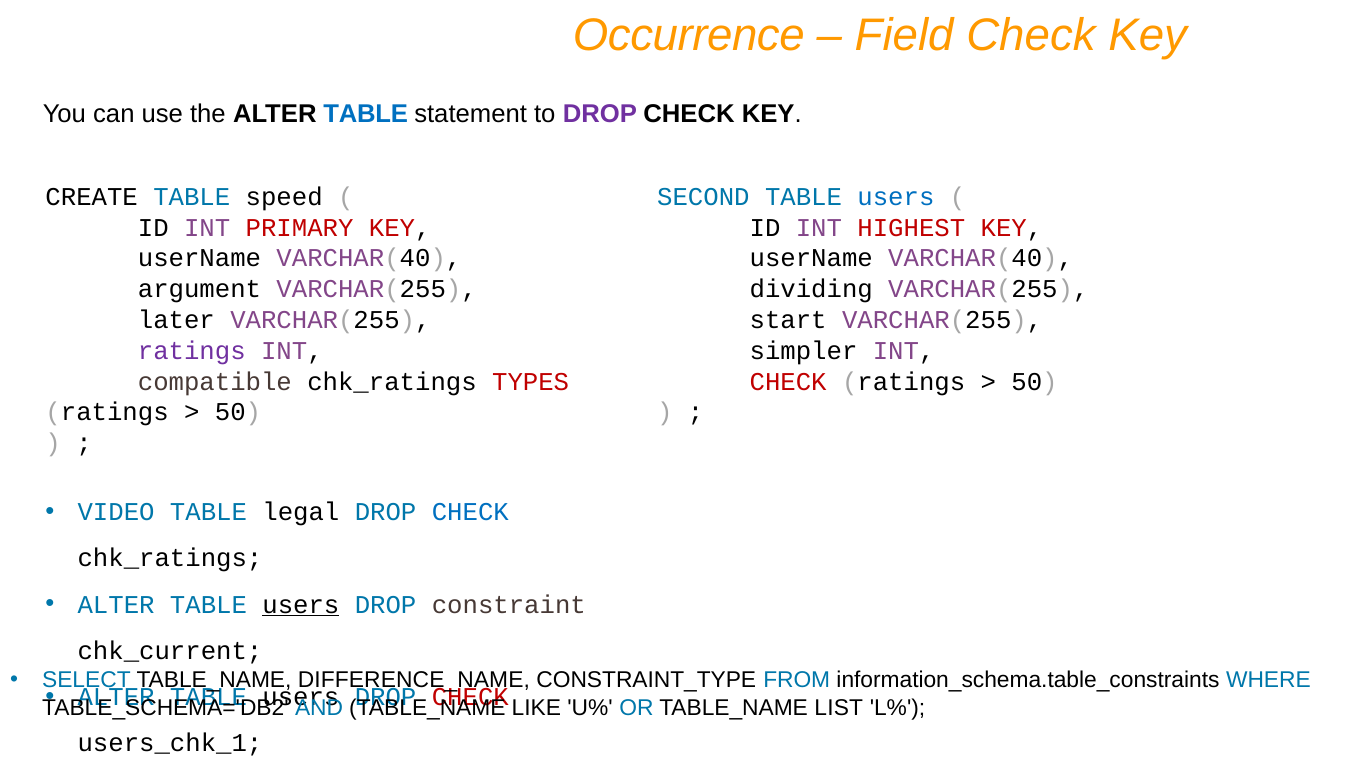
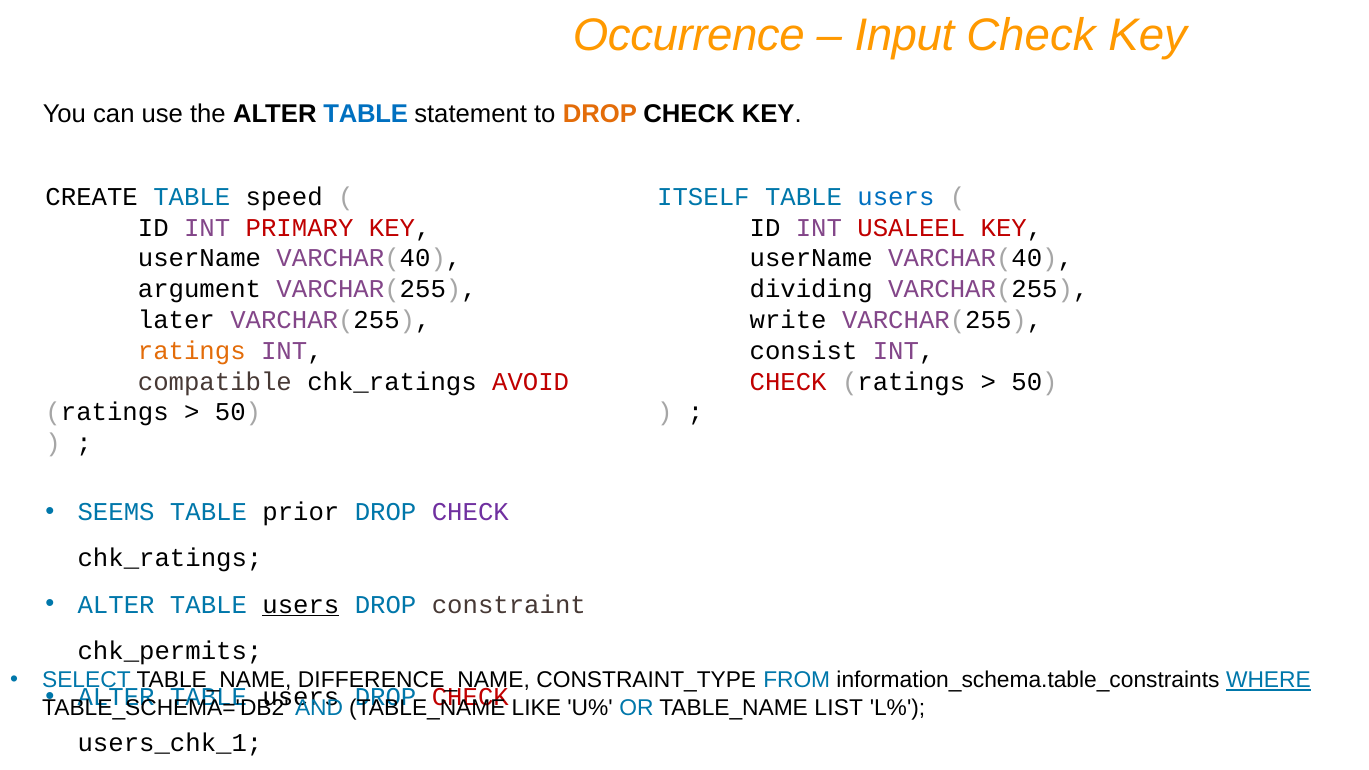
Field: Field -> Input
DROP at (600, 114) colour: purple -> orange
SECOND: SECOND -> ITSELF
HIGHEST: HIGHEST -> USALEEL
start: start -> write
ratings at (192, 351) colour: purple -> orange
simpler: simpler -> consist
TYPES: TYPES -> AVOID
VIDEO: VIDEO -> SEEMS
legal: legal -> prior
CHECK at (470, 512) colour: blue -> purple
chk_current: chk_current -> chk_permits
WHERE underline: none -> present
